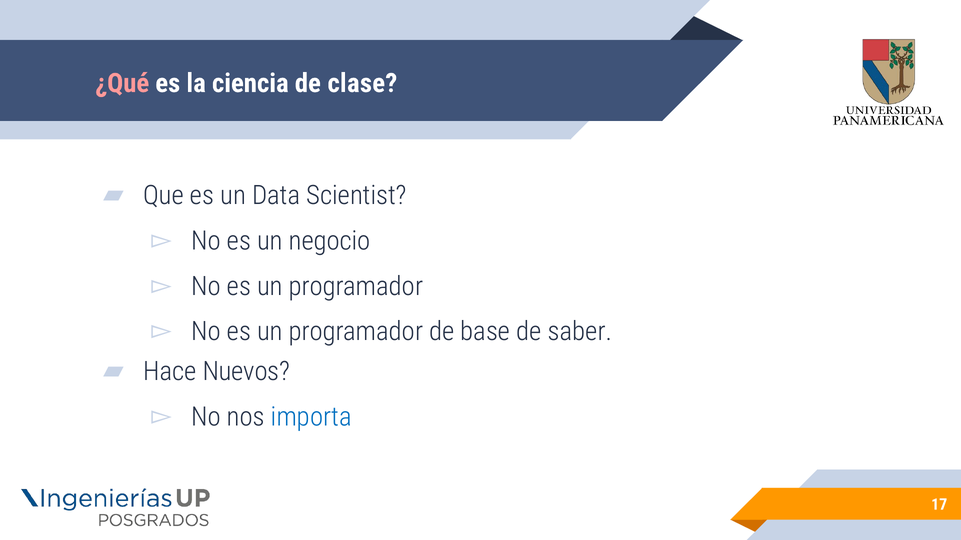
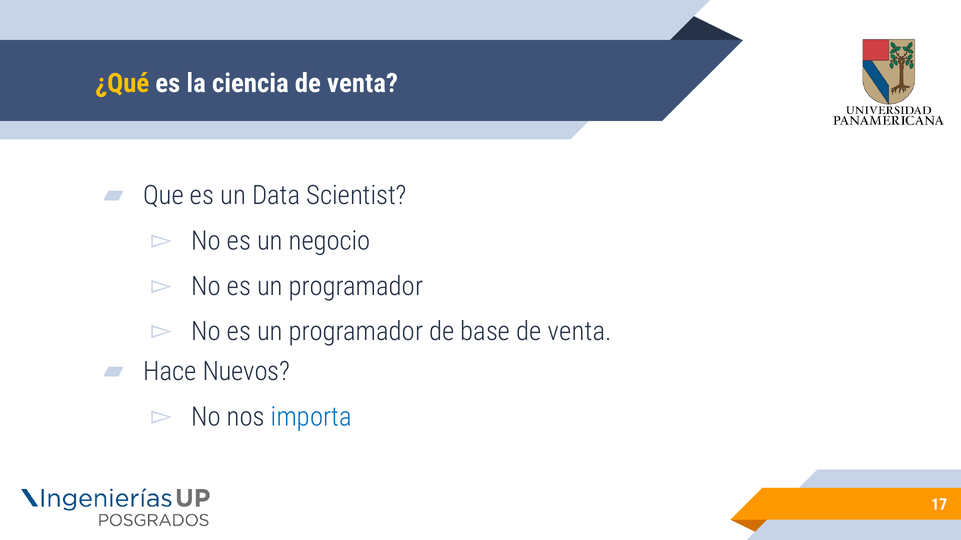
¿Qué colour: pink -> yellow
ciencia de clase: clase -> venta
base de saber: saber -> venta
